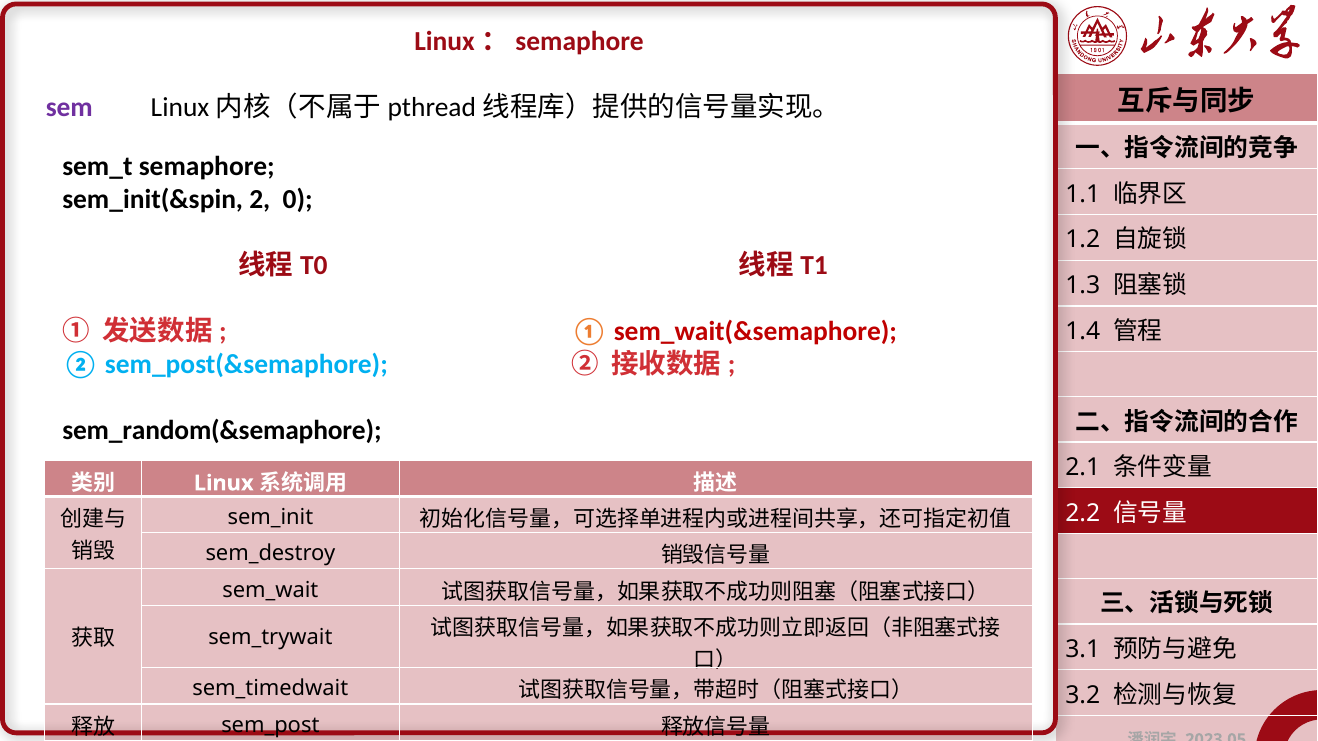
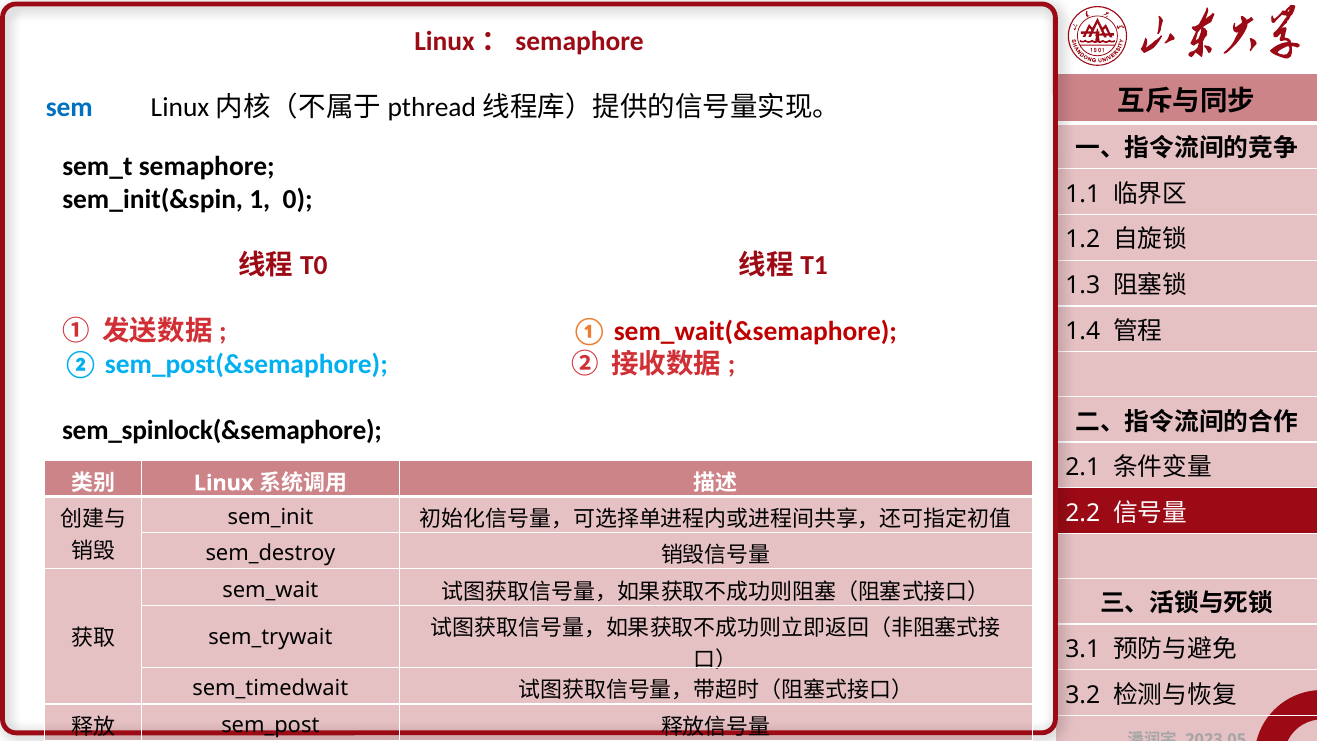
sem colour: purple -> blue
2: 2 -> 1
sem_random(&semaphore: sem_random(&semaphore -> sem_spinlock(&semaphore
